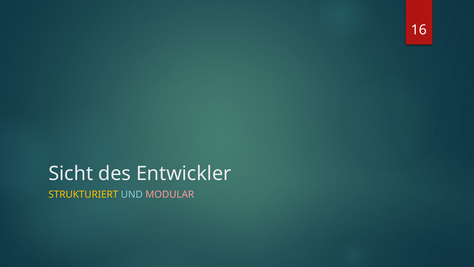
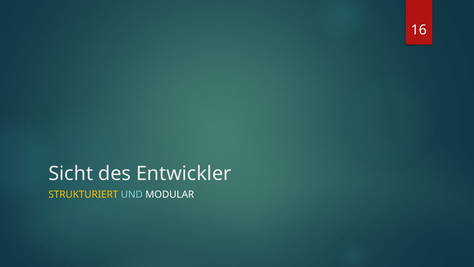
MODULAR colour: pink -> white
